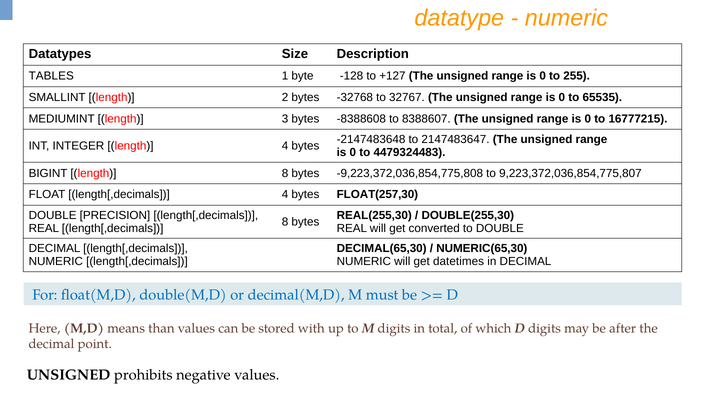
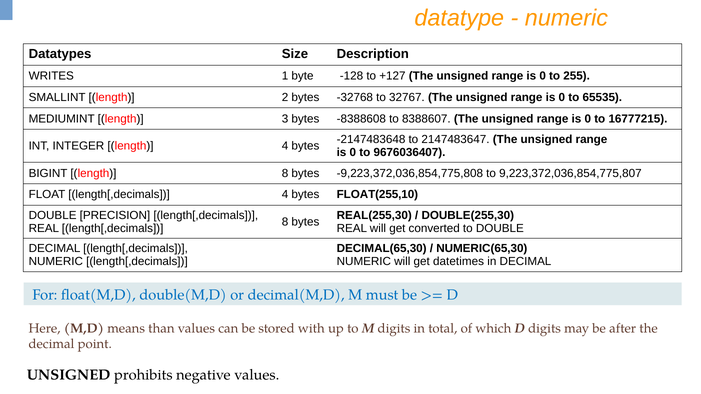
TABLES: TABLES -> WRITES
4479324483: 4479324483 -> 9676036407
FLOAT(257,30: FLOAT(257,30 -> FLOAT(255,10
